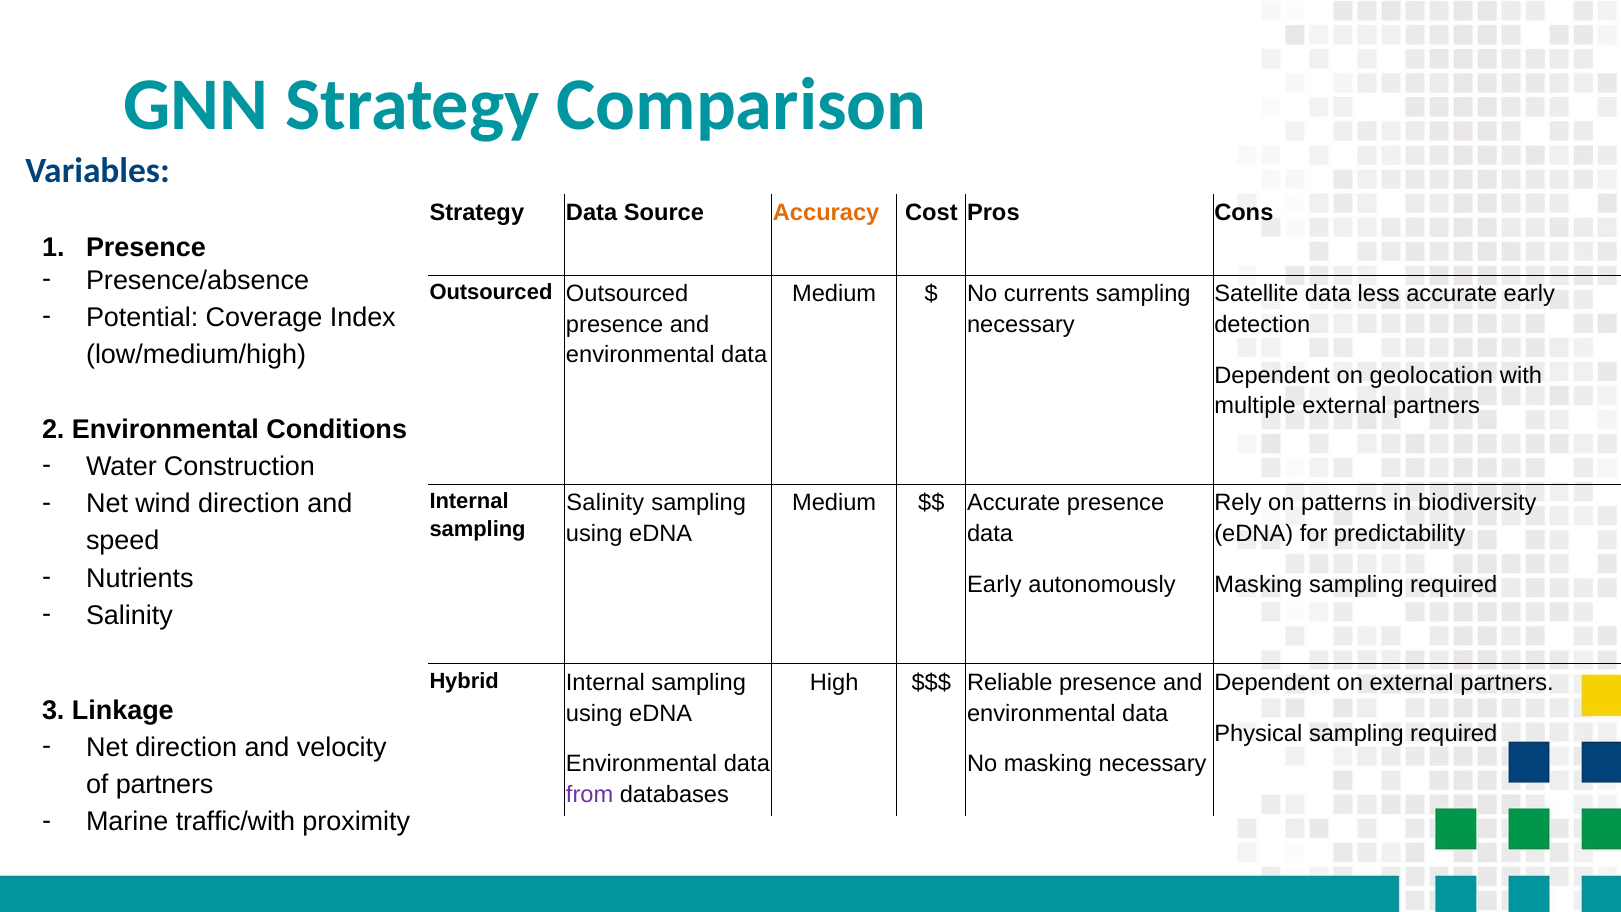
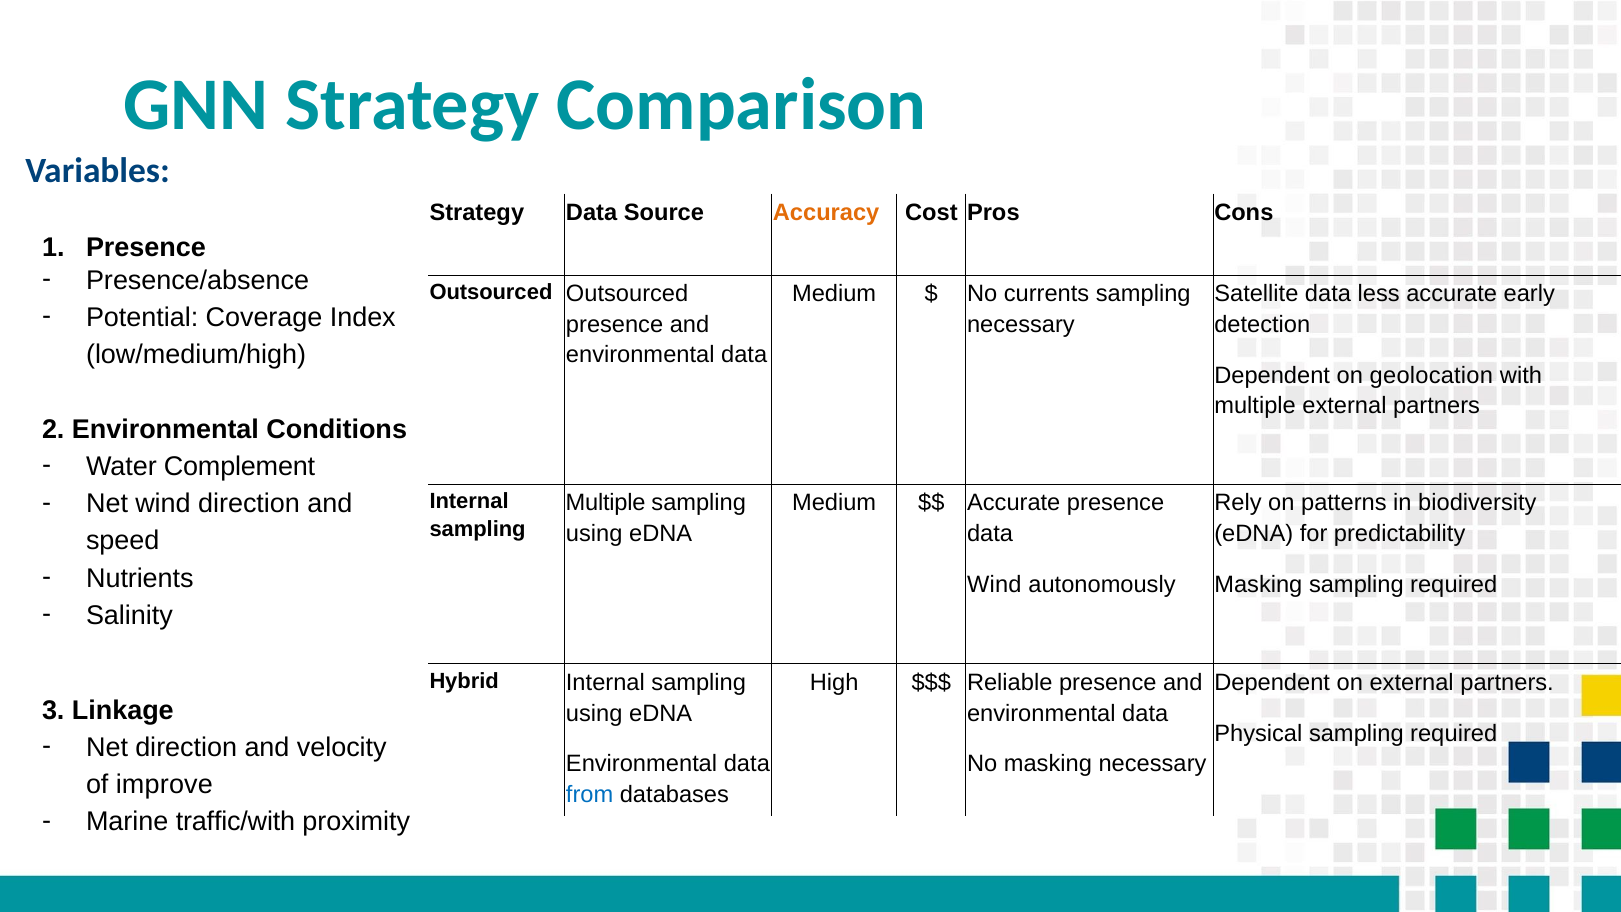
Construction: Construction -> Complement
Salinity at (605, 503): Salinity -> Multiple
Early at (994, 584): Early -> Wind
of partners: partners -> improve
from colour: purple -> blue
